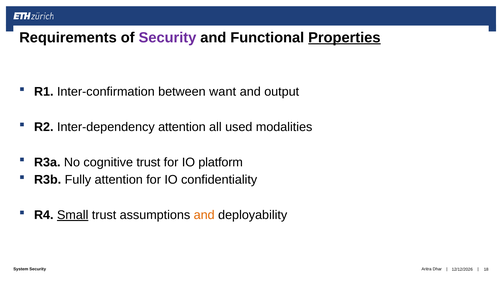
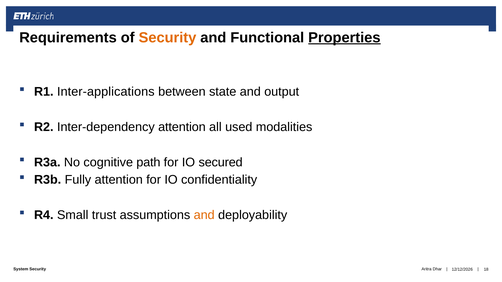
Security at (167, 38) colour: purple -> orange
Inter-confirmation: Inter-confirmation -> Inter-applications
want: want -> state
cognitive trust: trust -> path
platform: platform -> secured
Small underline: present -> none
